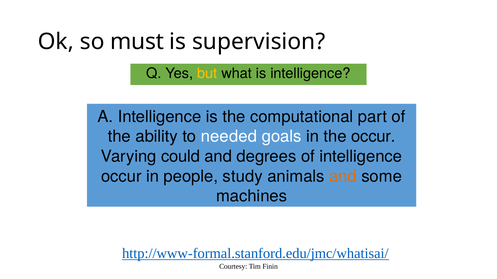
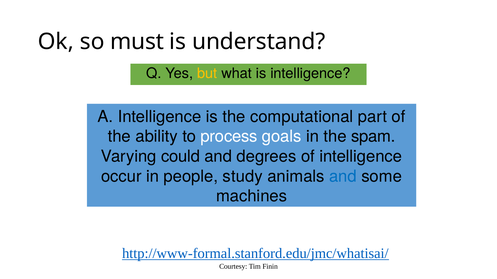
supervision: supervision -> understand
needed: needed -> process
the occur: occur -> spam
and at (343, 177) colour: orange -> blue
